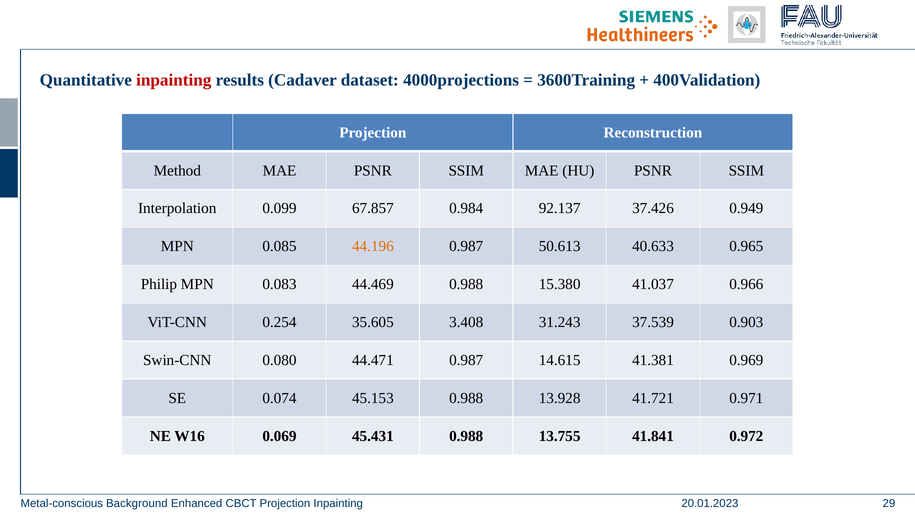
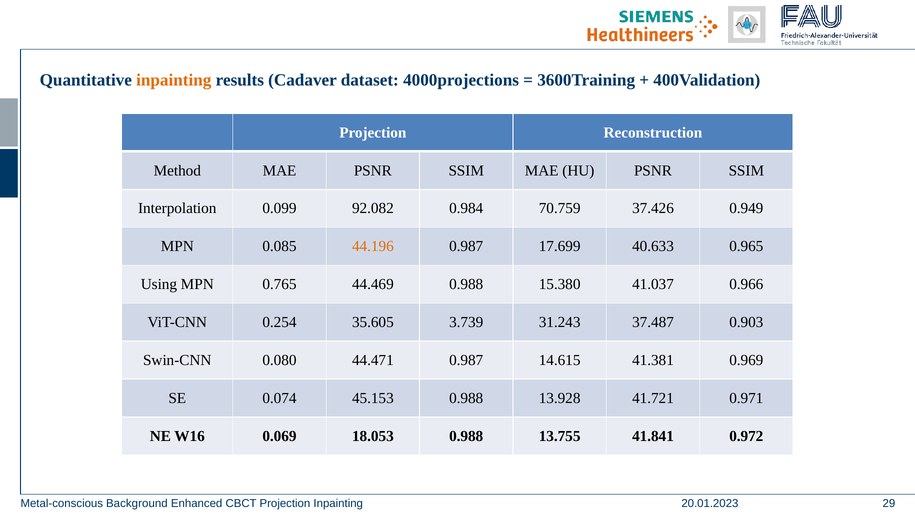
inpainting at (174, 80) colour: red -> orange
67.857: 67.857 -> 92.082
92.137: 92.137 -> 70.759
50.613: 50.613 -> 17.699
Philip: Philip -> Using
0.083: 0.083 -> 0.765
3.408: 3.408 -> 3.739
37.539: 37.539 -> 37.487
45.431: 45.431 -> 18.053
